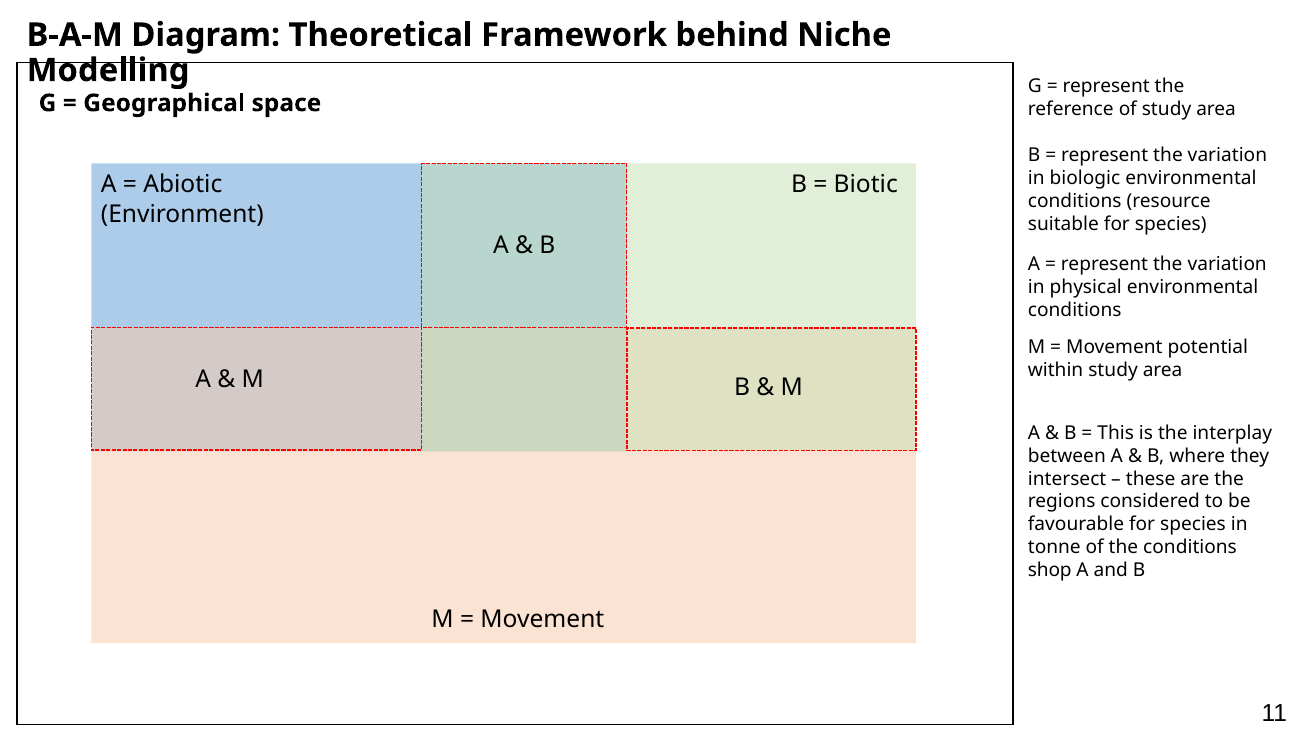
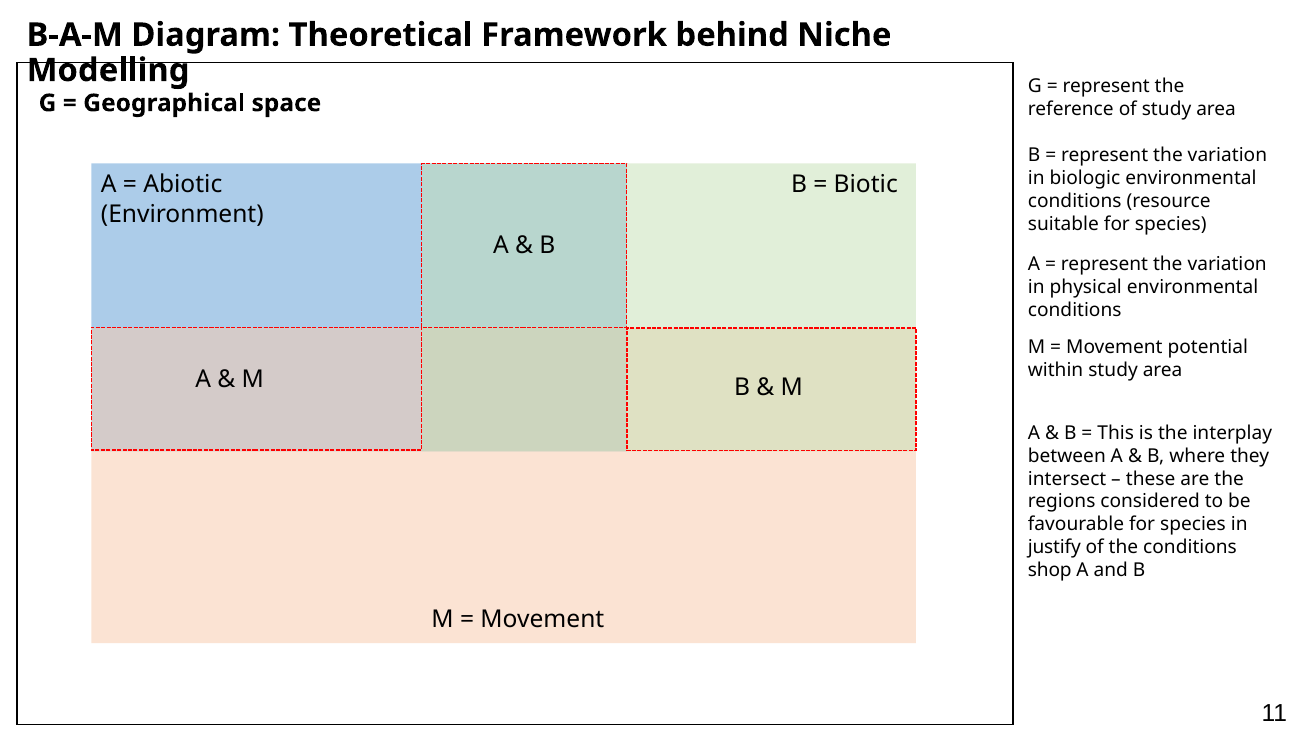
tonne: tonne -> justify
